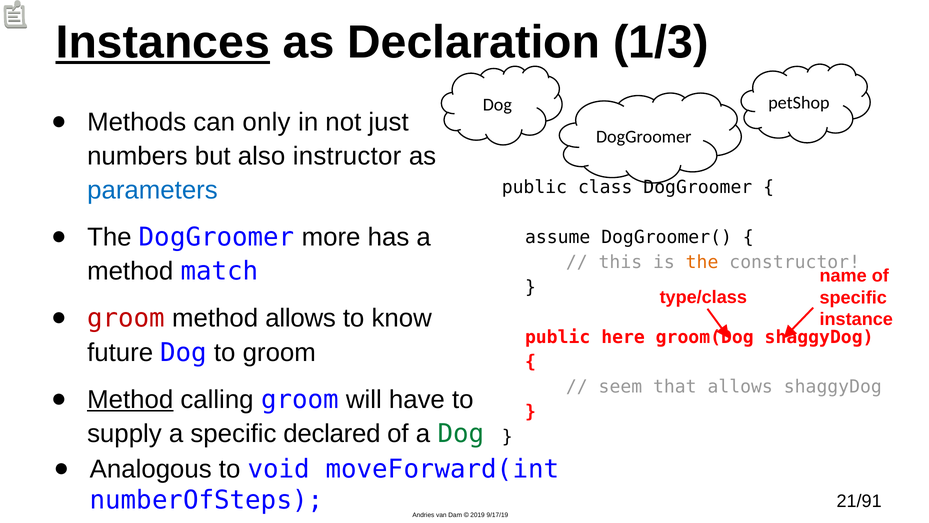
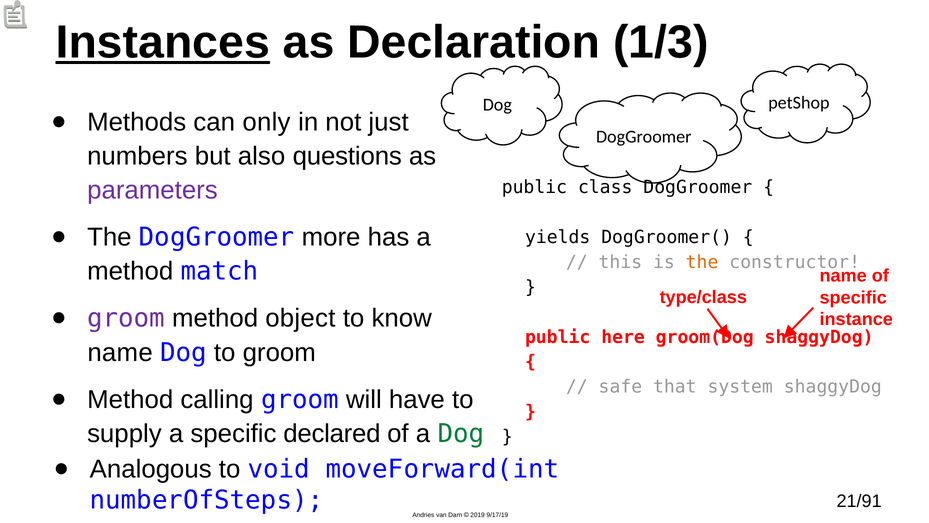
instructor: instructor -> questions
parameters colour: blue -> purple
assume: assume -> yields
groom at (126, 318) colour: red -> purple
method allows: allows -> object
future at (120, 352): future -> name
seem: seem -> safe
that allows: allows -> system
Method at (130, 399) underline: present -> none
